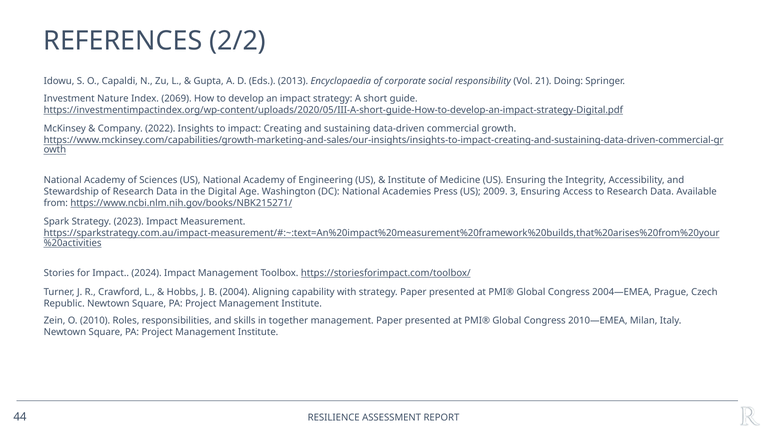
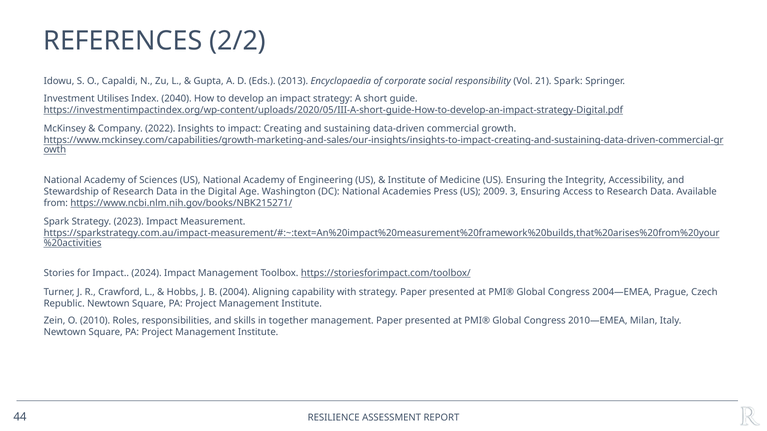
21 Doing: Doing -> Spark
Nature: Nature -> Utilises
2069: 2069 -> 2040
